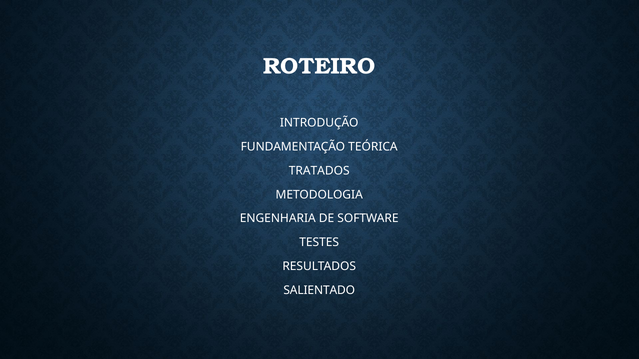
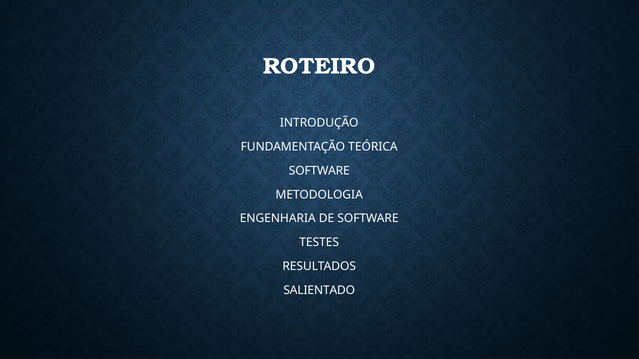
TRATADOS at (319, 171): TRATADOS -> SOFTWARE
